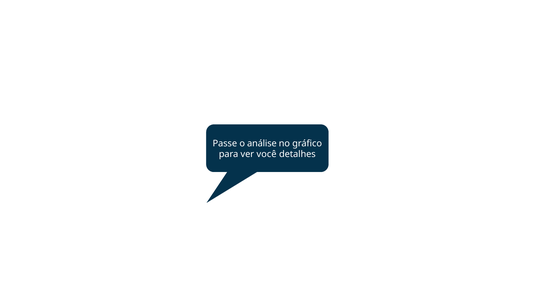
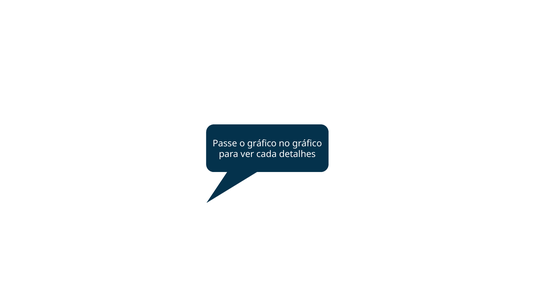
o análise: análise -> gráfico
você: você -> cada
